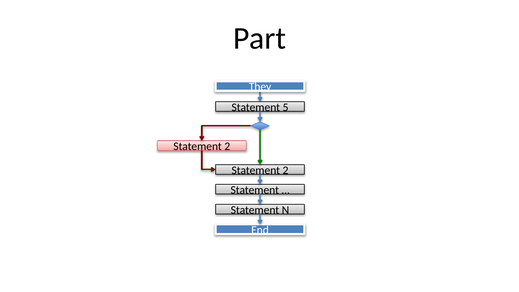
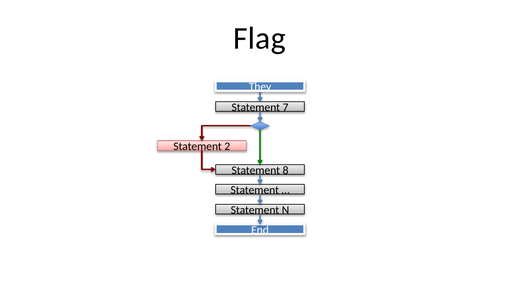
Part: Part -> Flag
5: 5 -> 7
2 at (286, 170): 2 -> 8
